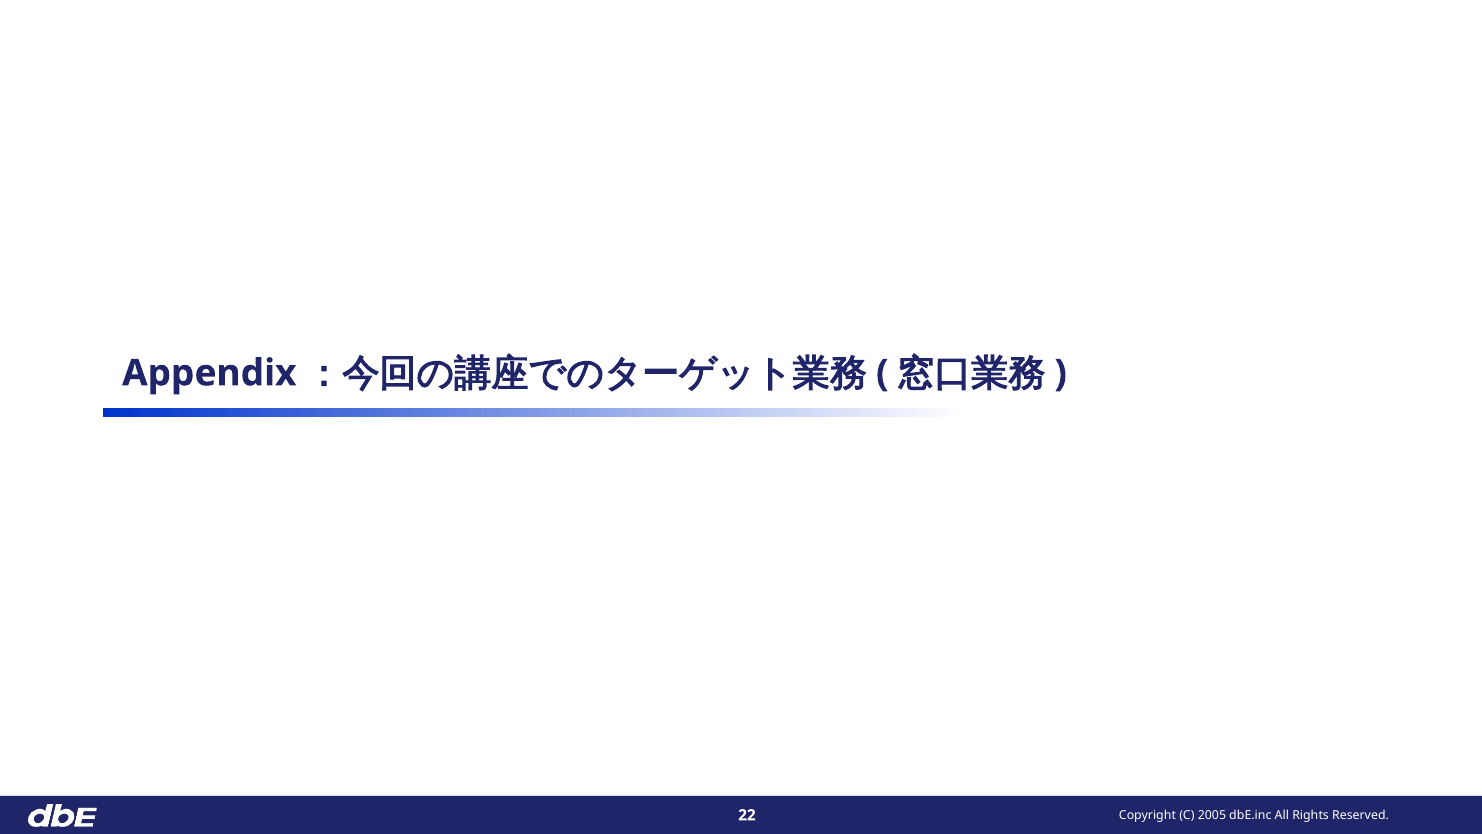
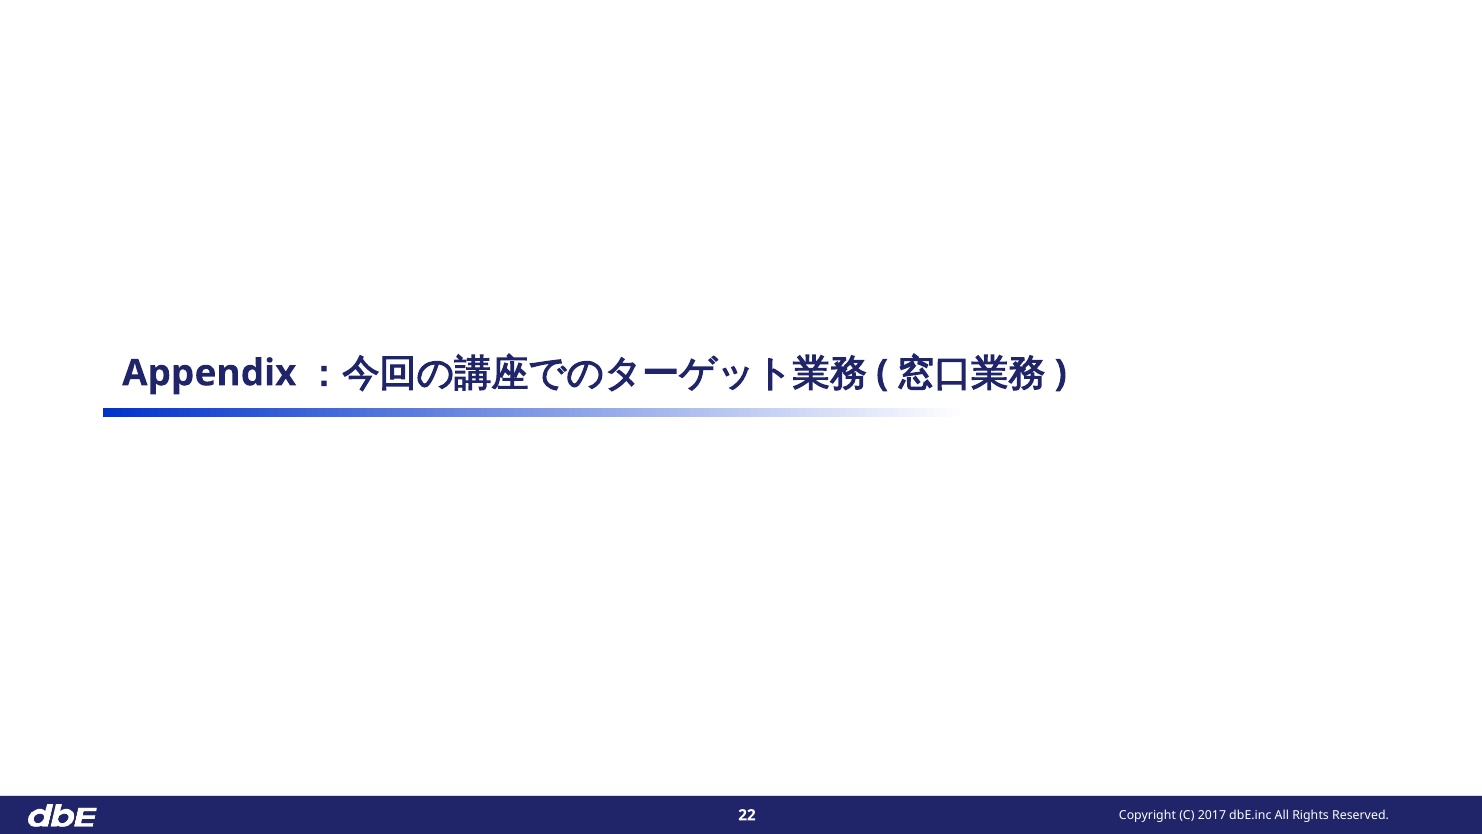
2005: 2005 -> 2017
